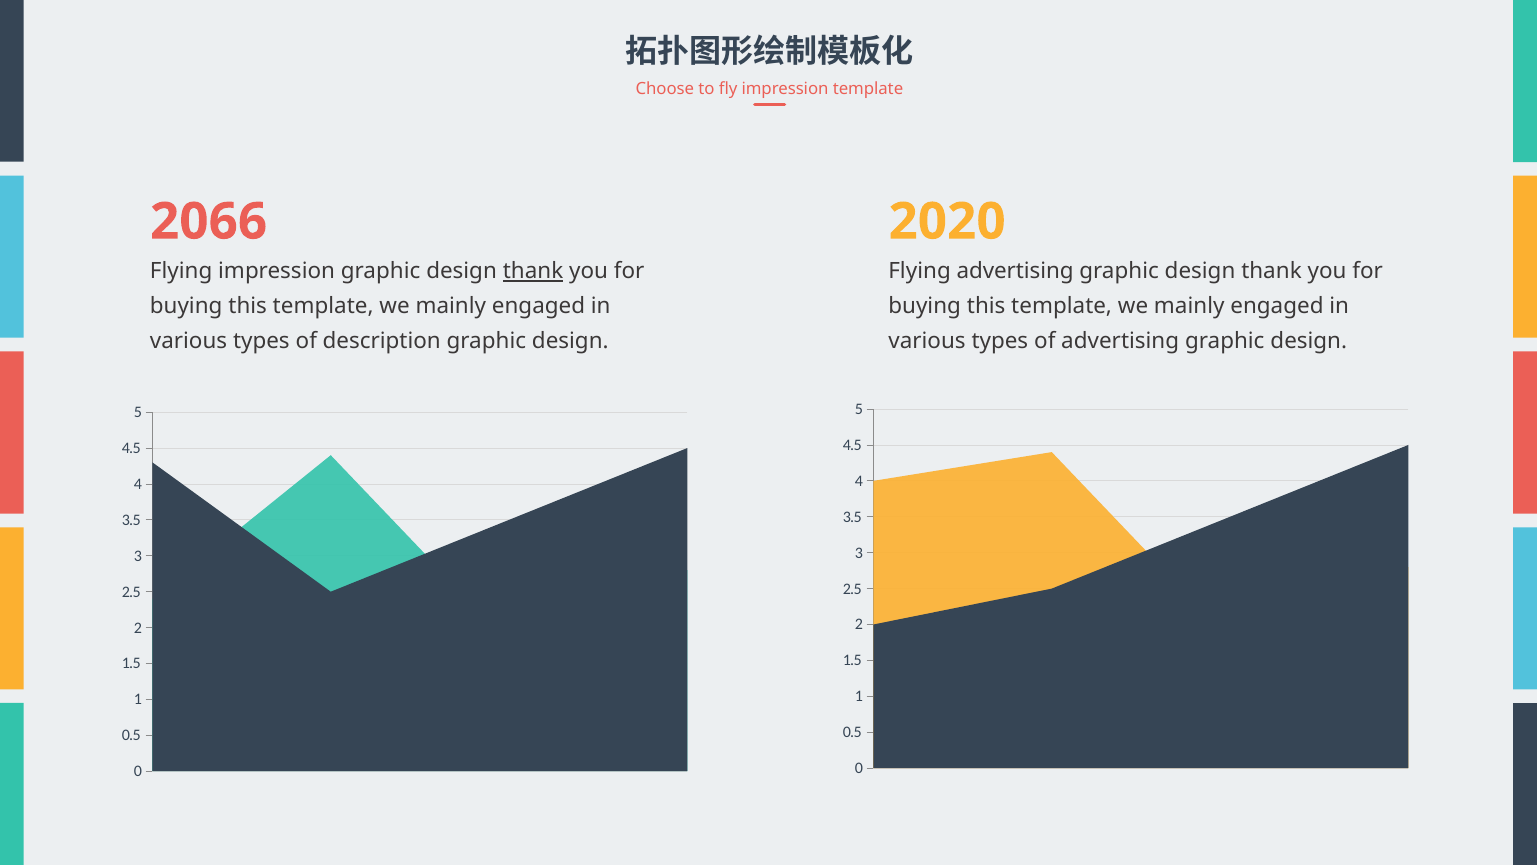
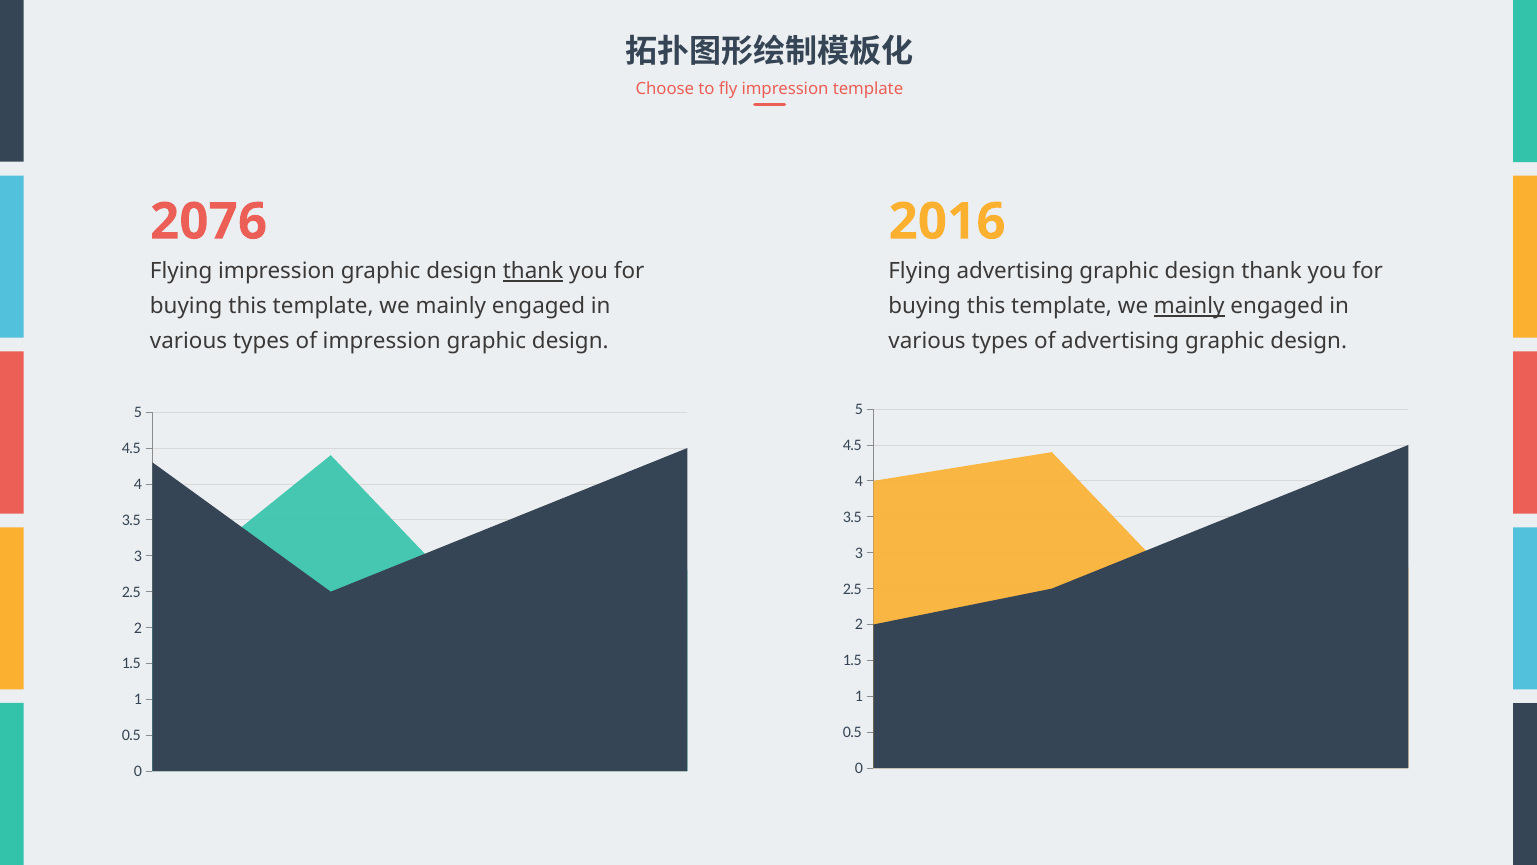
2066: 2066 -> 2076
2020: 2020 -> 2016
mainly at (1189, 306) underline: none -> present
of description: description -> impression
